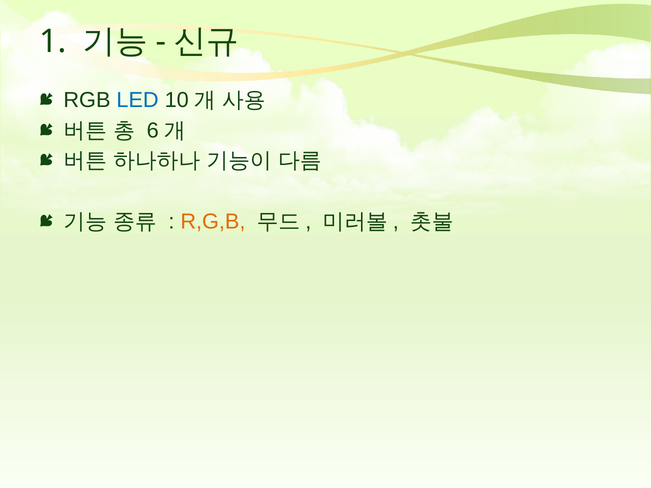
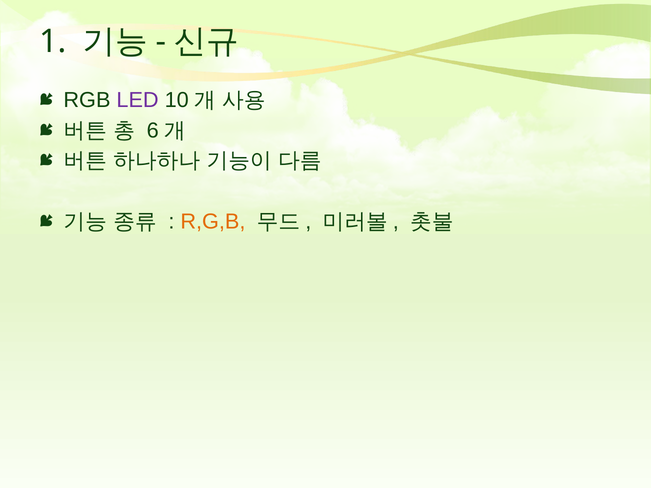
LED colour: blue -> purple
